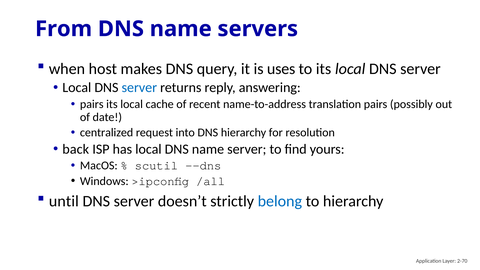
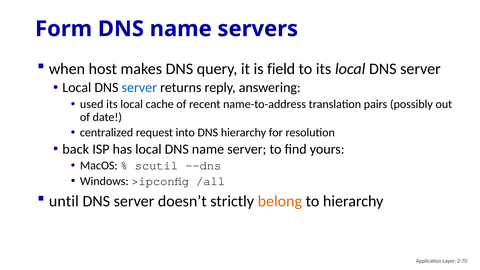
From: From -> Form
uses: uses -> field
pairs at (92, 104): pairs -> used
belong colour: blue -> orange
